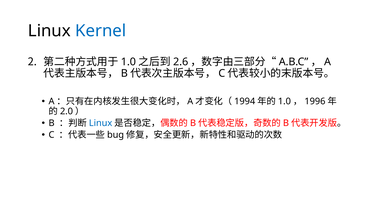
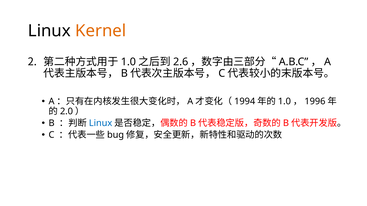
Kernel colour: blue -> orange
